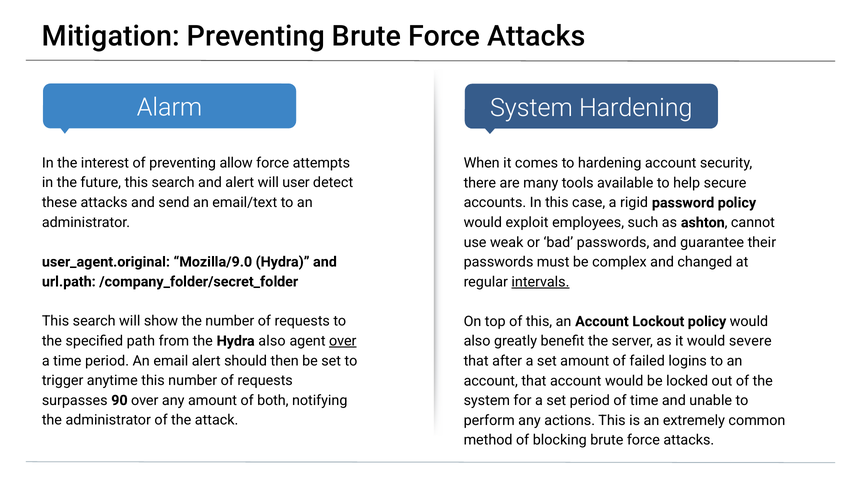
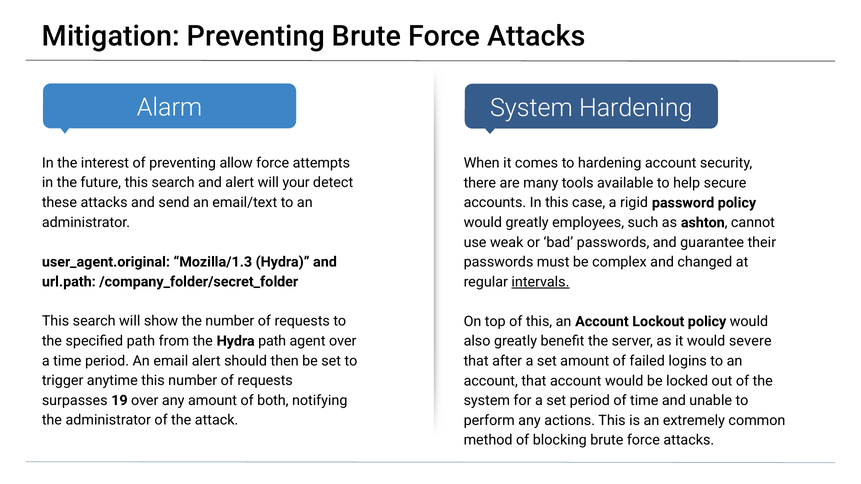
user: user -> your
would exploit: exploit -> greatly
Mozilla/9.0: Mozilla/9.0 -> Mozilla/1.3
Hydra also: also -> path
over at (343, 341) underline: present -> none
90: 90 -> 19
